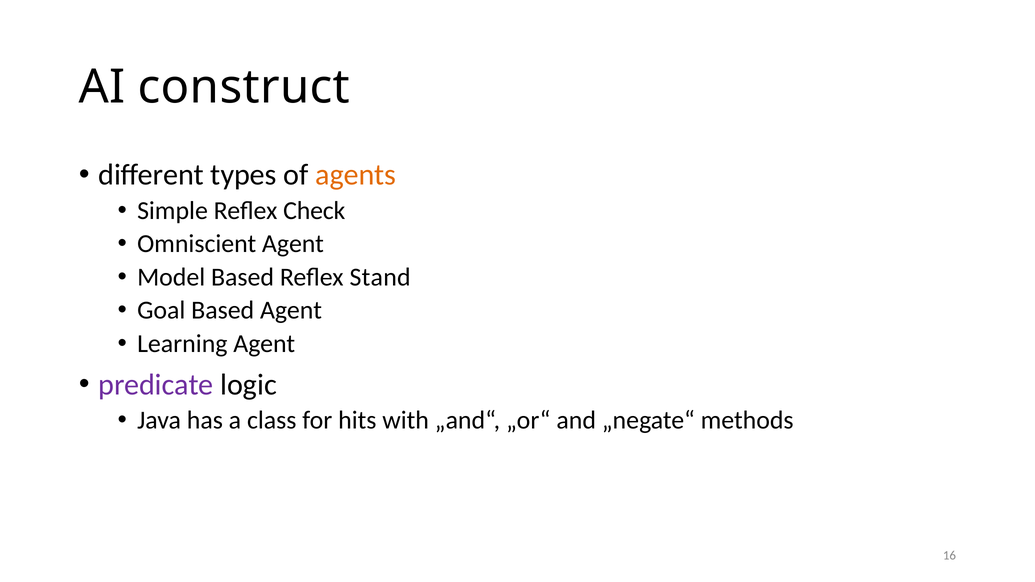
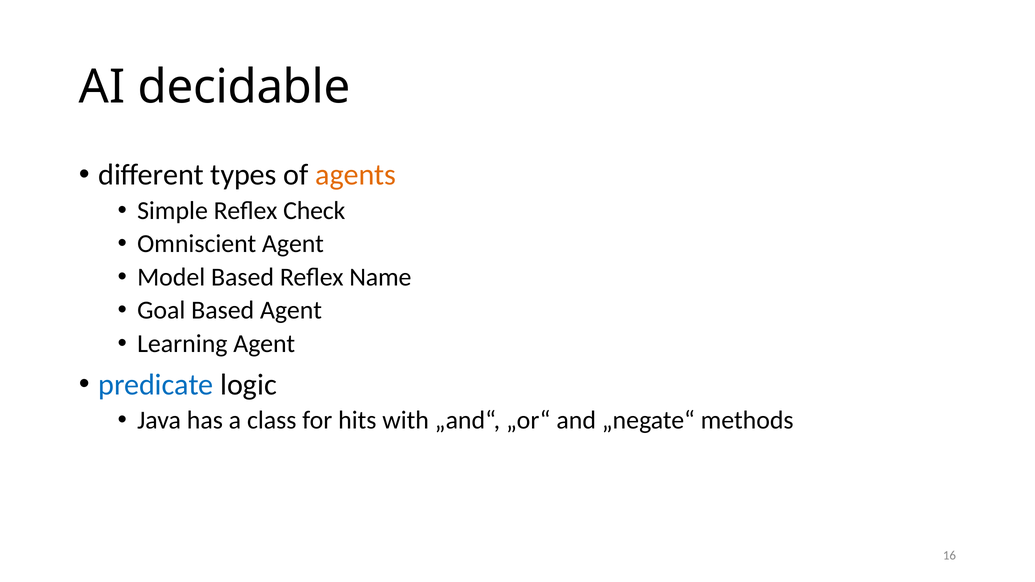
construct: construct -> decidable
Stand: Stand -> Name
predicate colour: purple -> blue
